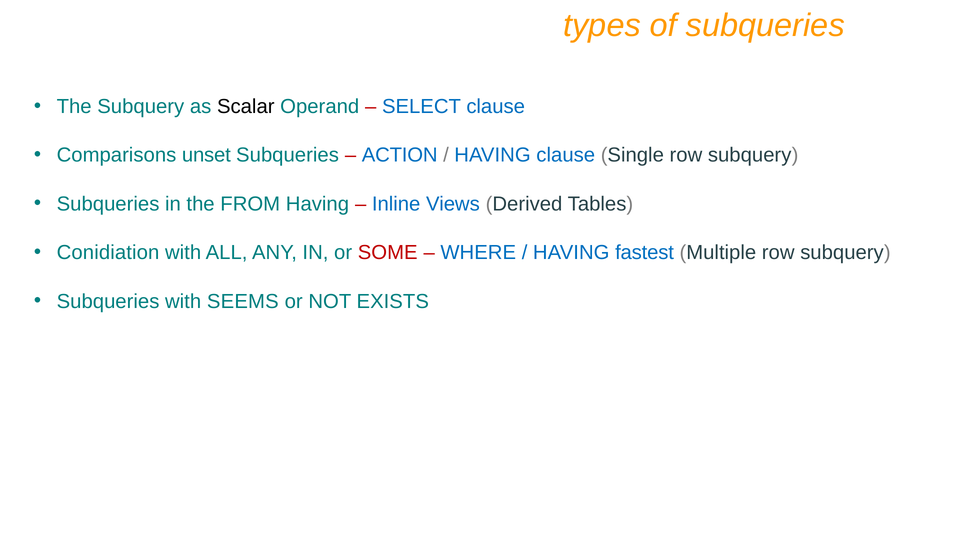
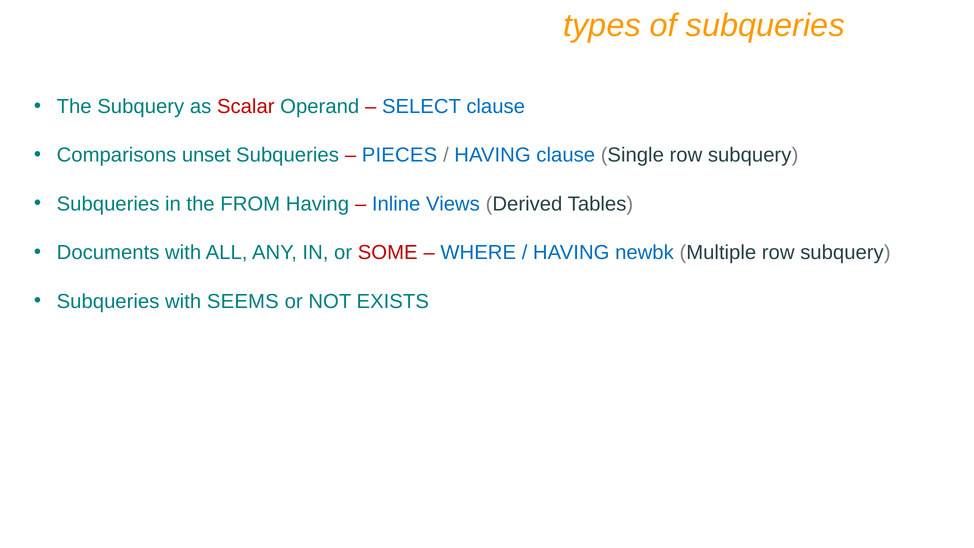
Scalar colour: black -> red
ACTION: ACTION -> PIECES
Conidiation: Conidiation -> Documents
fastest: fastest -> newbk
